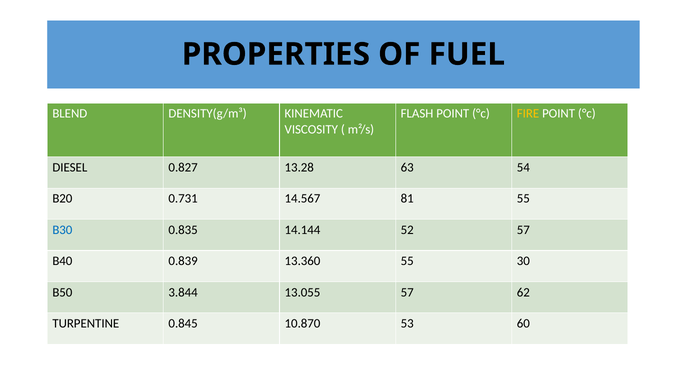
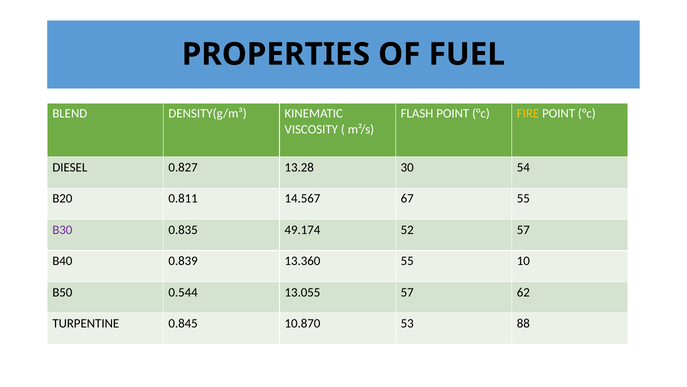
63: 63 -> 30
0.731: 0.731 -> 0.811
81: 81 -> 67
B30 colour: blue -> purple
14.144: 14.144 -> 49.174
30: 30 -> 10
3.844: 3.844 -> 0.544
60: 60 -> 88
